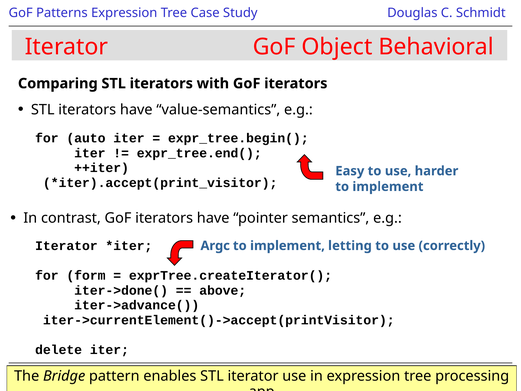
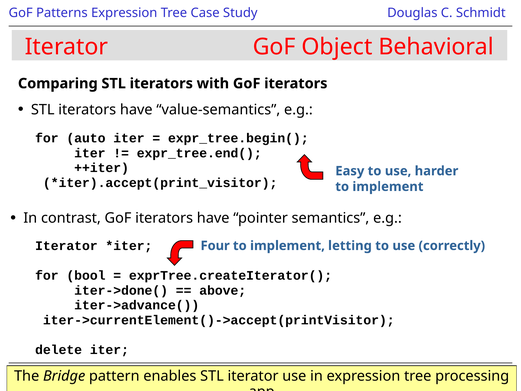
Argc: Argc -> Four
form: form -> bool
